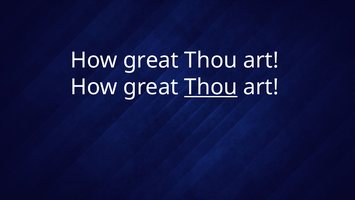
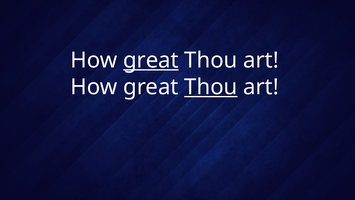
great at (151, 60) underline: none -> present
